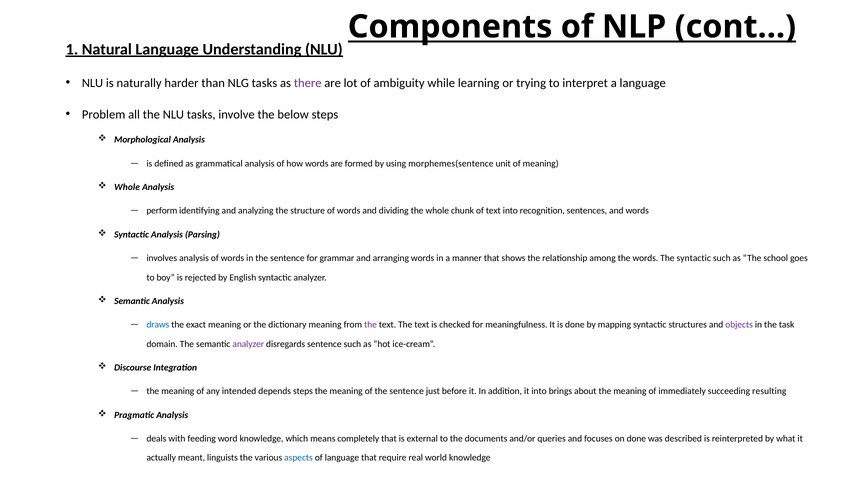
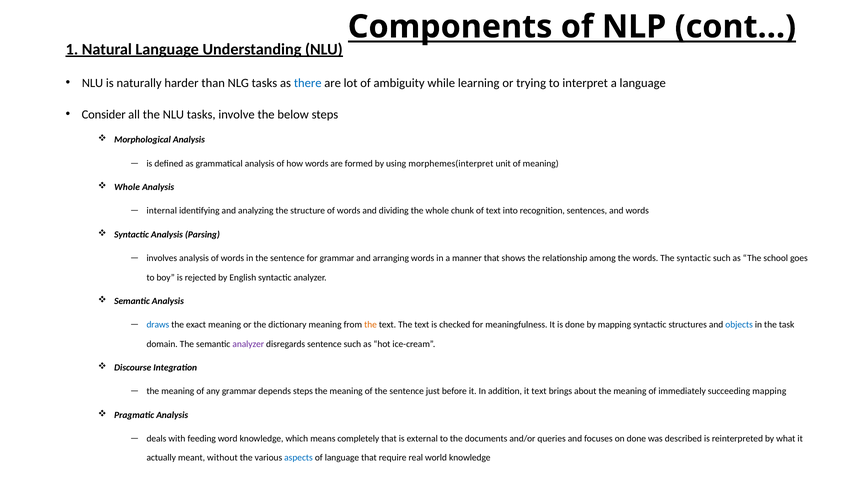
there colour: purple -> blue
Problem: Problem -> Consider
morphemes(sentence: morphemes(sentence -> morphemes(interpret
perform: perform -> internal
the at (371, 325) colour: purple -> orange
objects colour: purple -> blue
any intended: intended -> grammar
it into: into -> text
succeeding resulting: resulting -> mapping
linguists: linguists -> without
